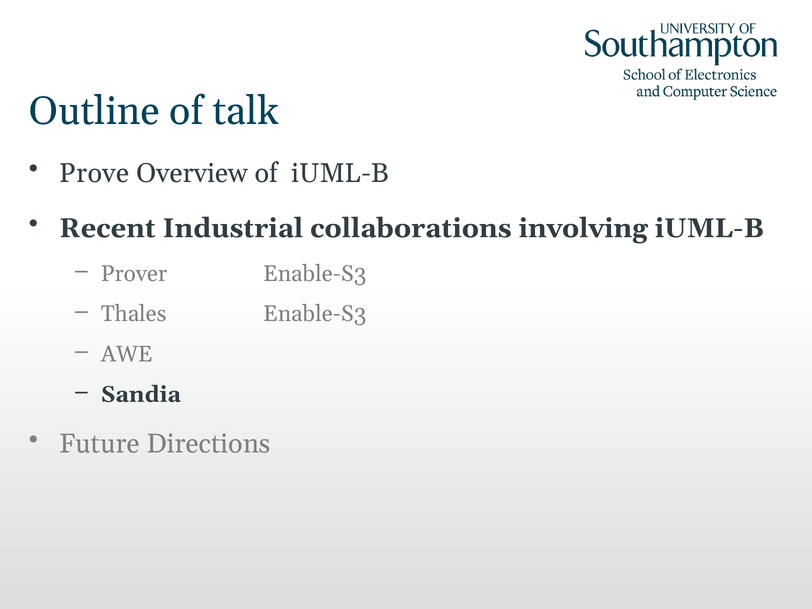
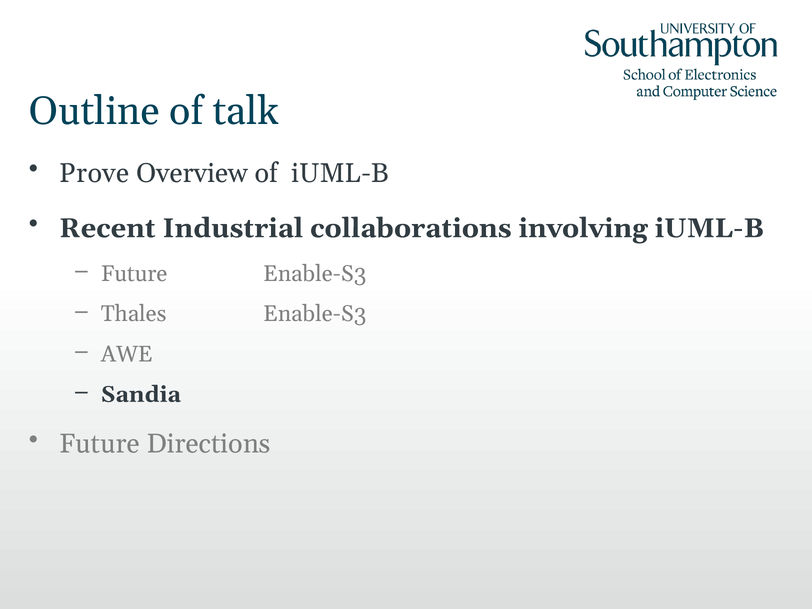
Prover at (134, 274): Prover -> Future
